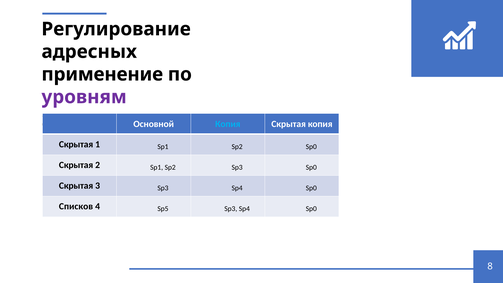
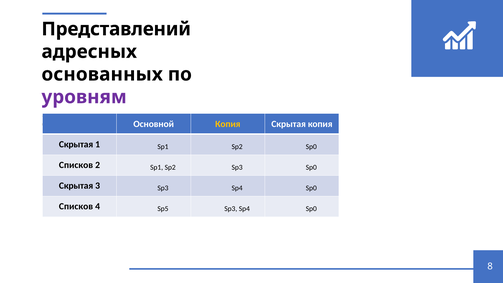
Регулирование: Регулирование -> Представлений
применение: применение -> основанных
Копия at (228, 124) colour: light blue -> yellow
Скрытая at (76, 165): Скрытая -> Списков
